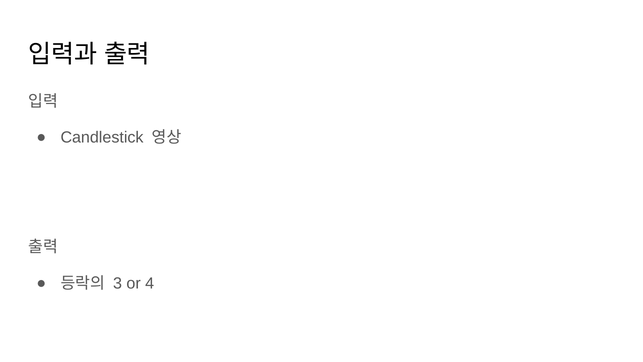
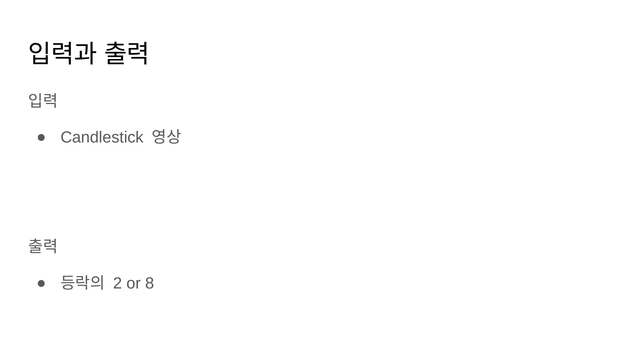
3: 3 -> 2
4: 4 -> 8
